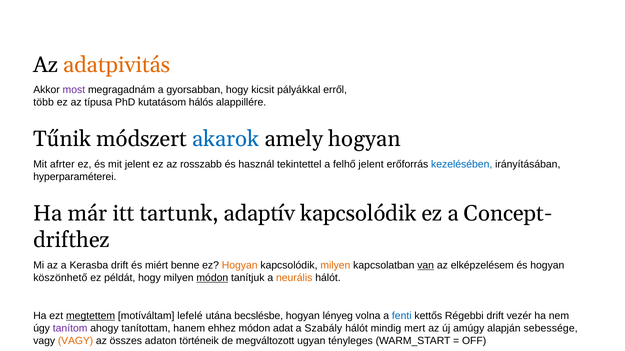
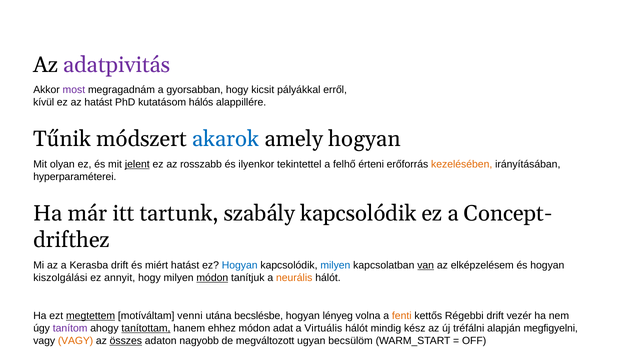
adatpivitás colour: orange -> purple
több: több -> kívül
az típusa: típusa -> hatást
afrter: afrter -> olyan
jelent at (137, 165) underline: none -> present
használ: használ -> ilyenkor
felhő jelent: jelent -> érteni
kezelésében colour: blue -> orange
adaptív: adaptív -> szabály
miért benne: benne -> hatást
Hogyan at (240, 266) colour: orange -> blue
milyen at (335, 266) colour: orange -> blue
köszönhető: köszönhető -> kiszolgálási
példát: példát -> annyit
lefelé: lefelé -> venni
fenti colour: blue -> orange
tanítottam underline: none -> present
Szabály: Szabály -> Virtuális
mert: mert -> kész
amúgy: amúgy -> tréfálni
sebessége: sebessége -> megfigyelni
összes underline: none -> present
történeik: történeik -> nagyobb
tényleges: tényleges -> becsülöm
